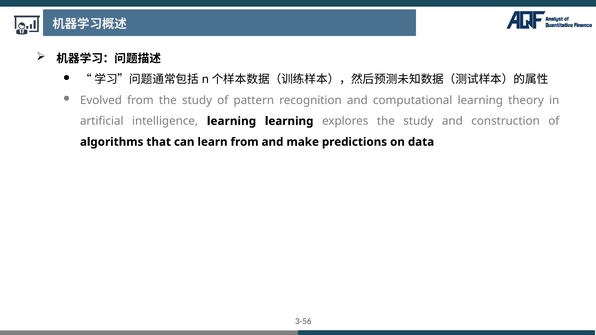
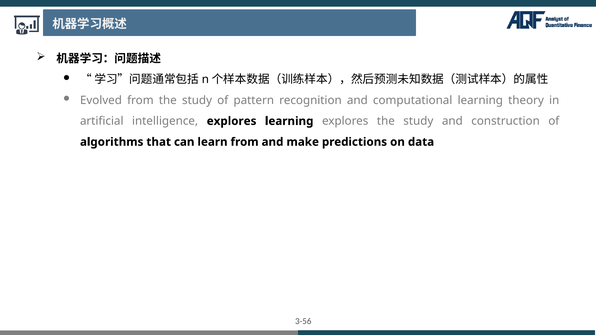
intelligence learning: learning -> explores
